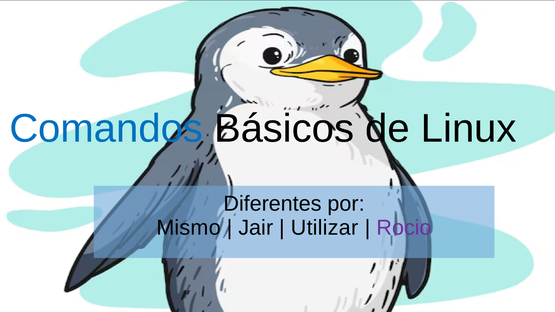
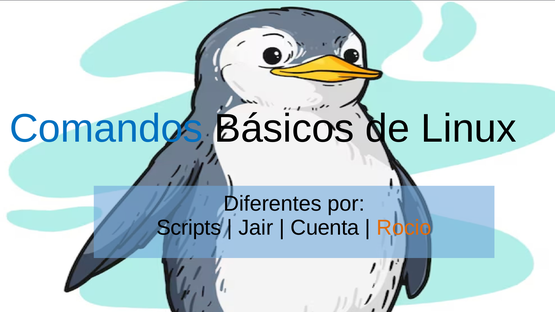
Mismo: Mismo -> Scripts
Utilizar: Utilizar -> Cuenta
Rocio colour: purple -> orange
